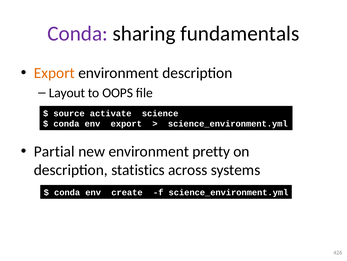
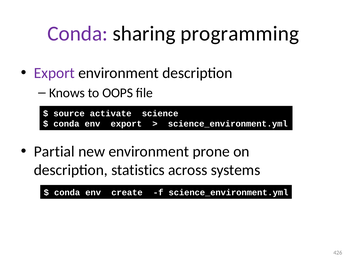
fundamentals: fundamentals -> programming
Export at (54, 73) colour: orange -> purple
Layout: Layout -> Knows
pretty: pretty -> prone
